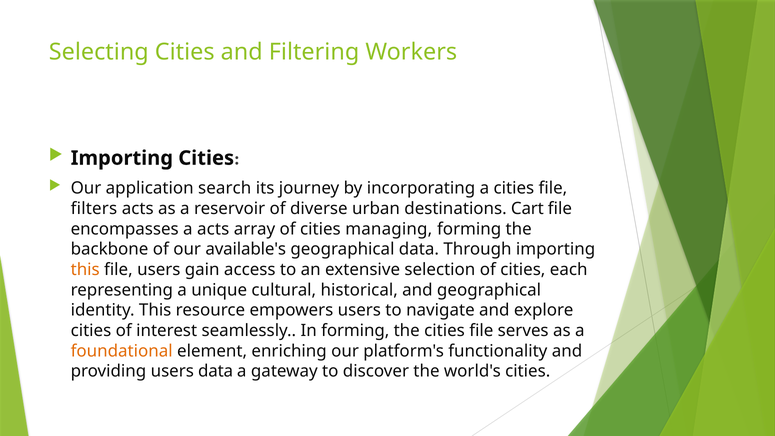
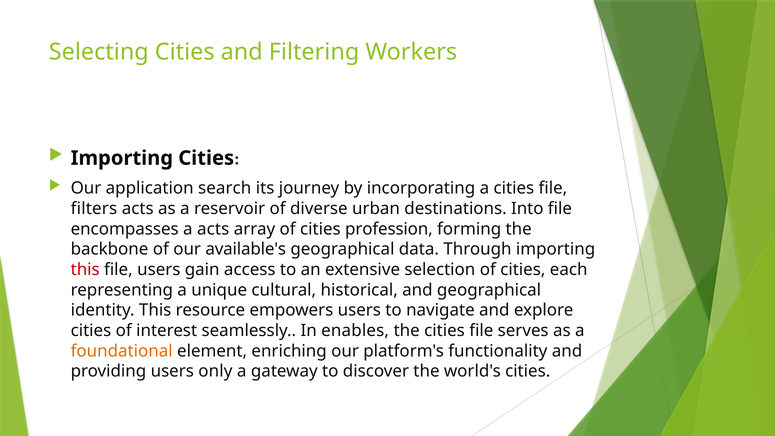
Cart: Cart -> Into
managing: managing -> profession
this at (85, 270) colour: orange -> red
In forming: forming -> enables
users data: data -> only
